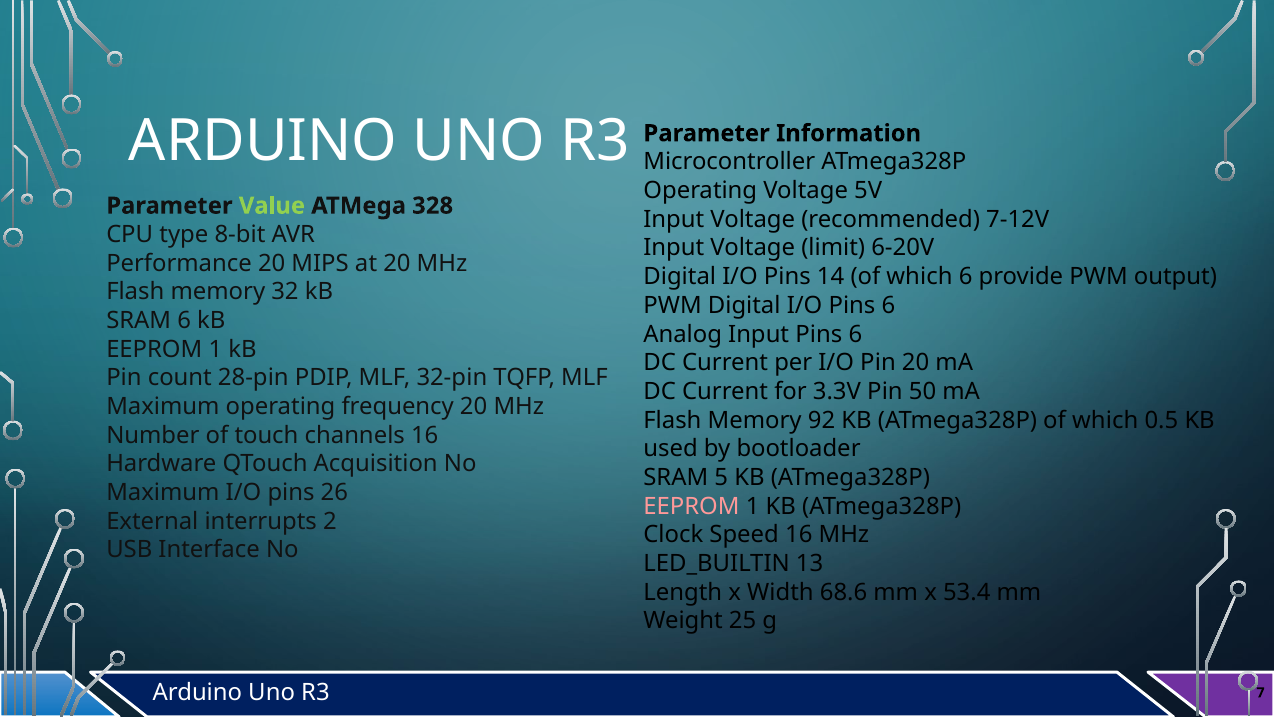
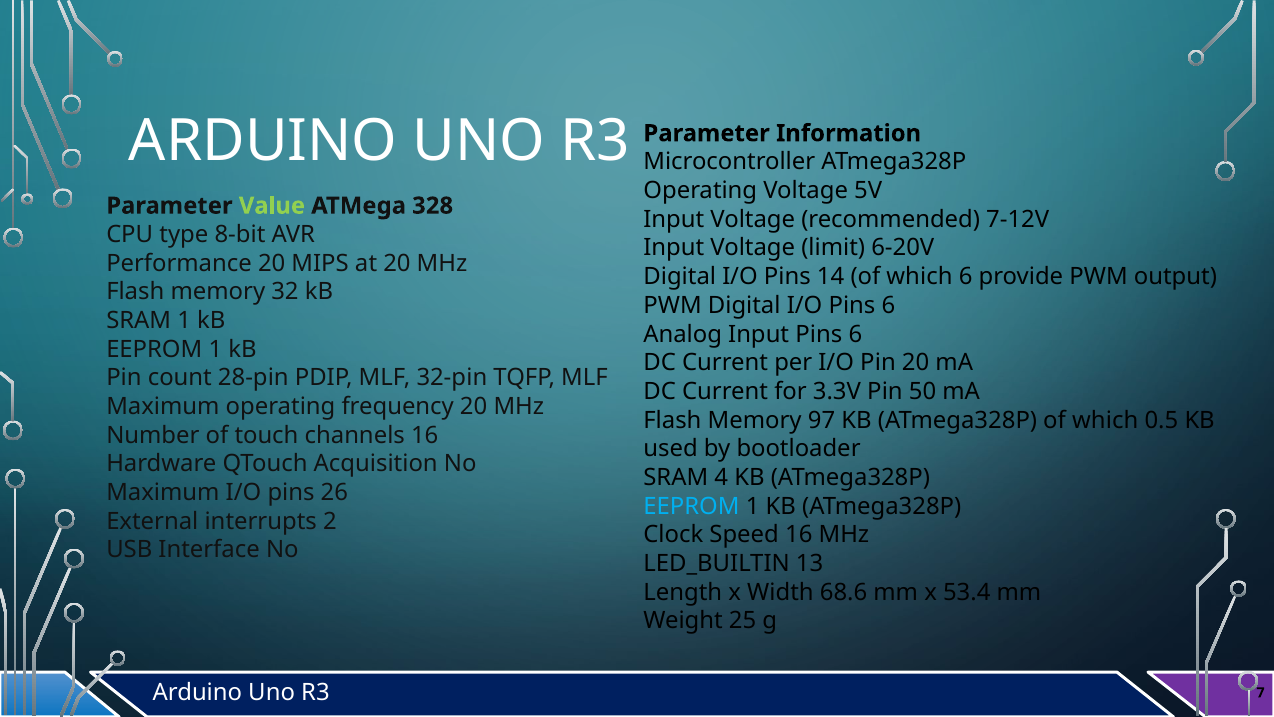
SRAM 6: 6 -> 1
92: 92 -> 97
5: 5 -> 4
EEPROM at (691, 506) colour: pink -> light blue
